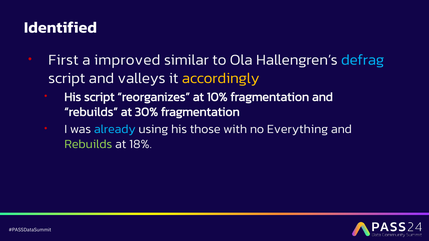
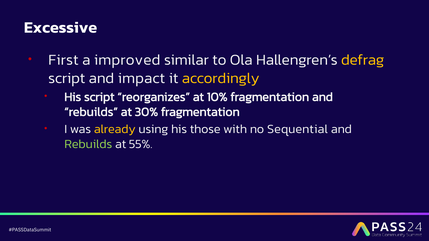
Identified: Identified -> Excessive
defrag colour: light blue -> yellow
valleys: valleys -> impact
already colour: light blue -> yellow
Everything: Everything -> Sequential
18%: 18% -> 55%
